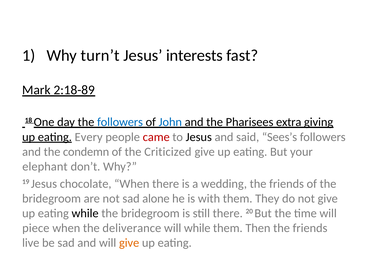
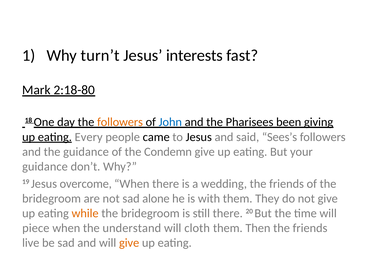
2:18-89: 2:18-89 -> 2:18-80
followers at (120, 122) colour: blue -> orange
extra: extra -> been
came colour: red -> black
the condemn: condemn -> guidance
Criticized: Criticized -> Condemn
elephant at (45, 166): elephant -> guidance
chocolate: chocolate -> overcome
while at (85, 213) colour: black -> orange
deliverance: deliverance -> understand
will while: while -> cloth
